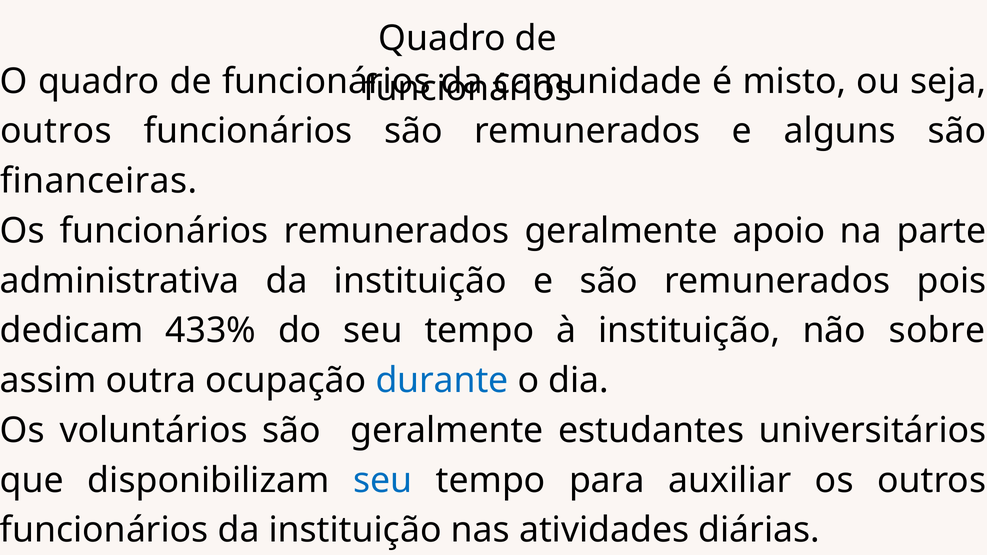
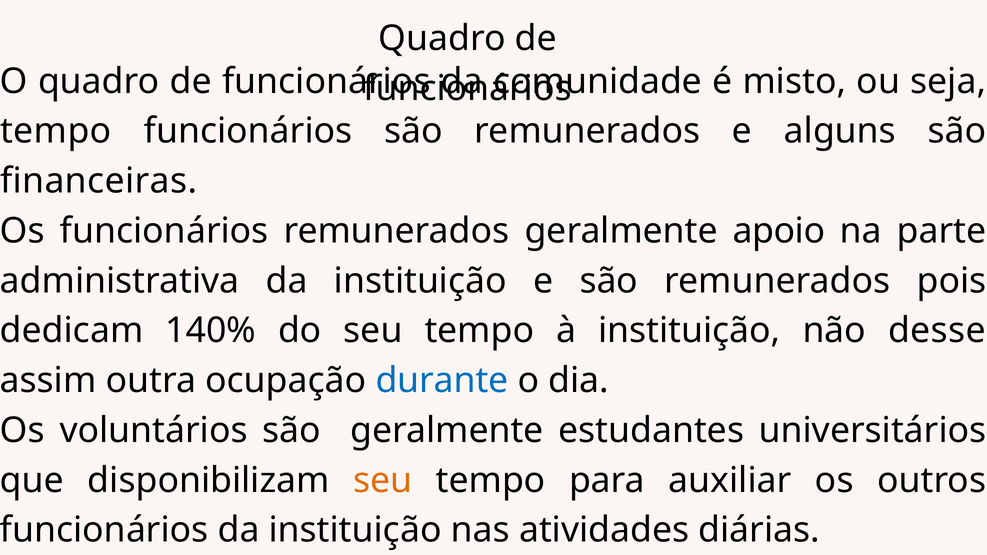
outros at (56, 131): outros -> tempo
433%: 433% -> 140%
sobre: sobre -> desse
seu at (383, 481) colour: blue -> orange
